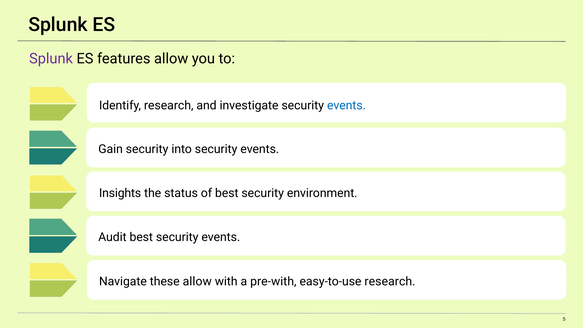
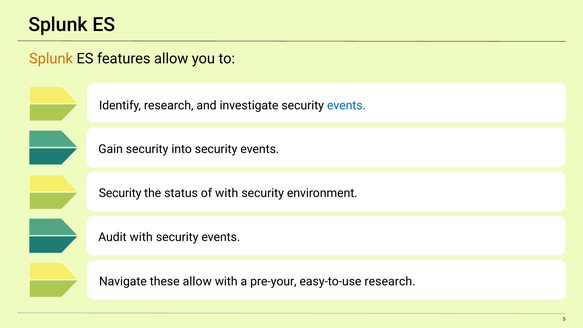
Splunk at (51, 59) colour: purple -> orange
Insights at (120, 193): Insights -> Security
of best: best -> with
Audit best: best -> with
pre-with: pre-with -> pre-your
